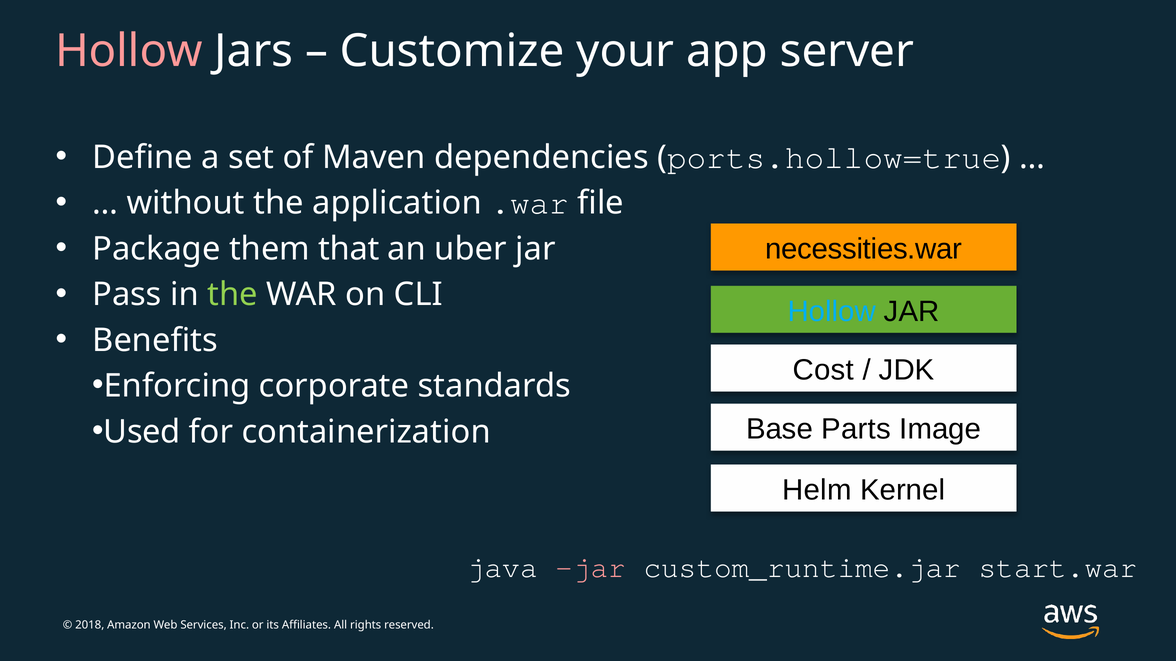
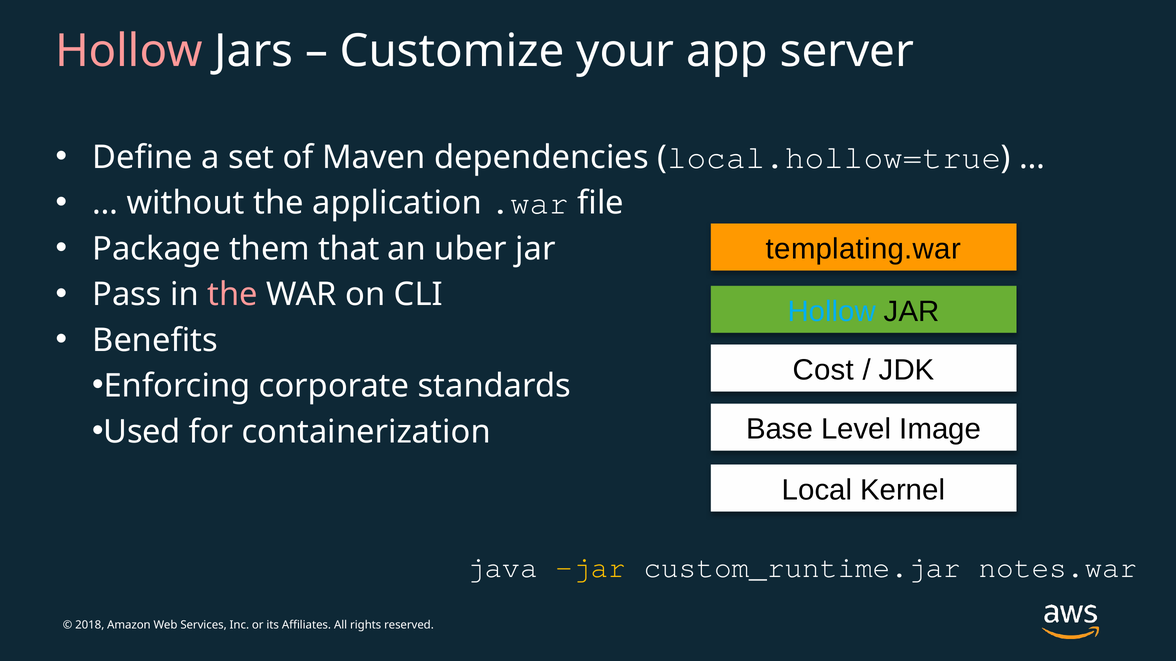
ports.hollow=true: ports.hollow=true -> local.hollow=true
necessities.war: necessities.war -> templating.war
the at (233, 295) colour: light green -> pink
Parts: Parts -> Level
Helm: Helm -> Local
jar at (591, 568) colour: pink -> yellow
start.war: start.war -> notes.war
